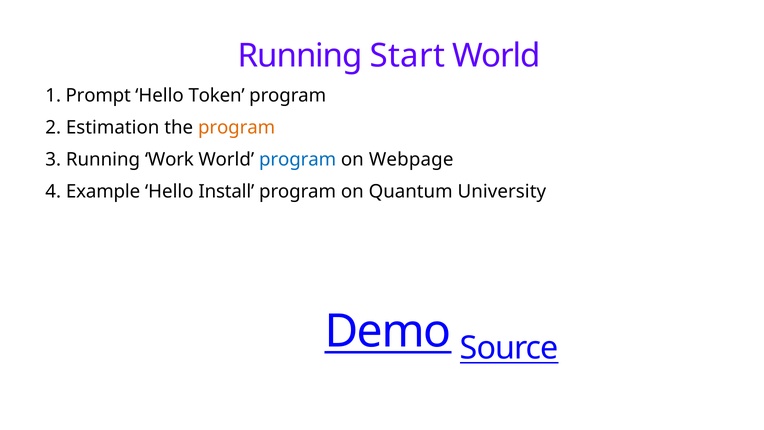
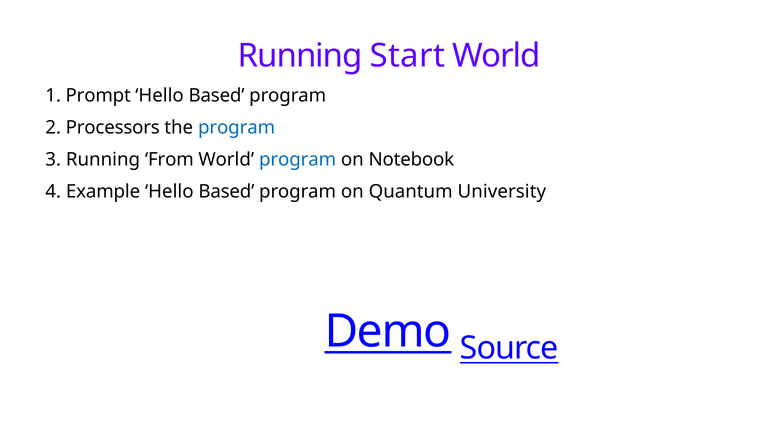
Token at (217, 96): Token -> Based
Estimation: Estimation -> Processors
program at (237, 128) colour: orange -> blue
Work: Work -> From
Webpage: Webpage -> Notebook
Install at (226, 192): Install -> Based
